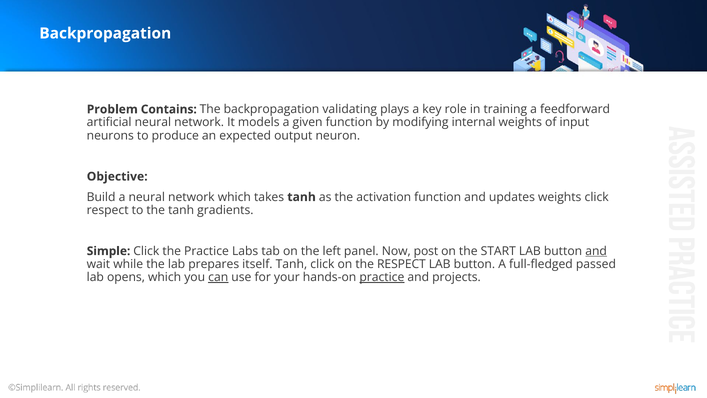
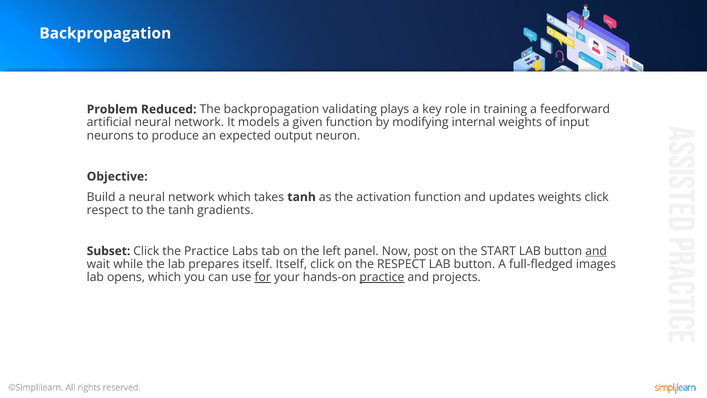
Contains: Contains -> Reduced
Simple: Simple -> Subset
itself Tanh: Tanh -> Itself
passed: passed -> images
can underline: present -> none
for underline: none -> present
